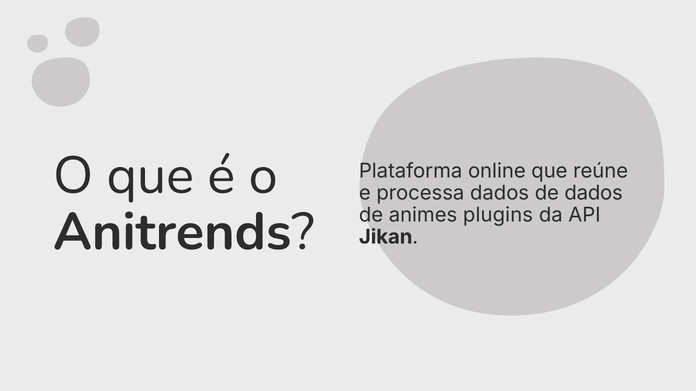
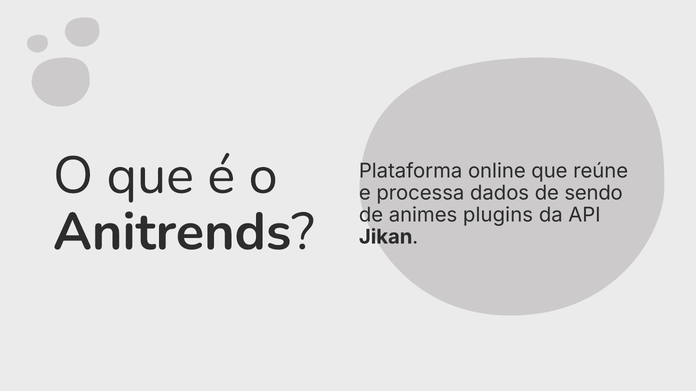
de dados: dados -> sendo
